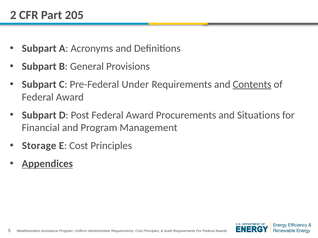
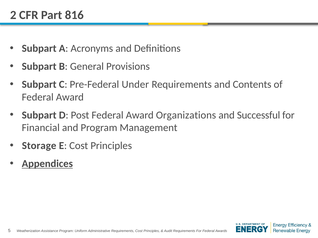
205: 205 -> 816
Contents underline: present -> none
Procurements: Procurements -> Organizations
Situations: Situations -> Successful
